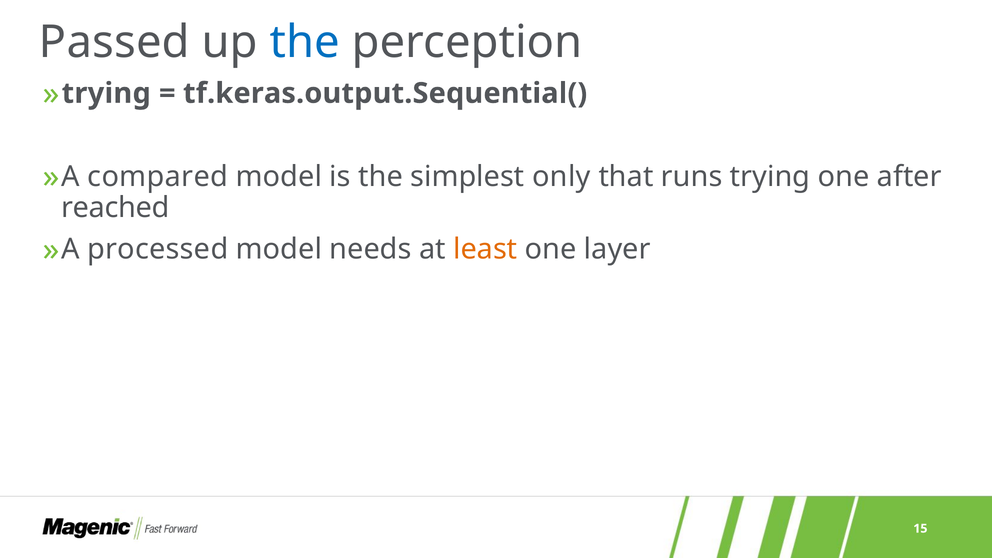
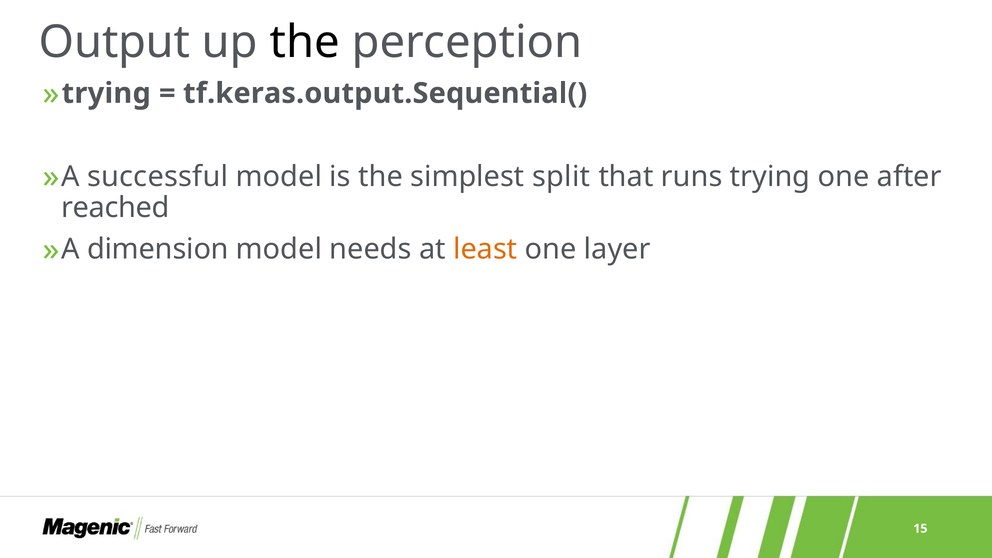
Passed: Passed -> Output
the at (305, 42) colour: blue -> black
compared: compared -> successful
only: only -> split
processed: processed -> dimension
